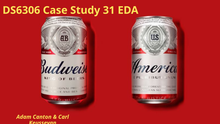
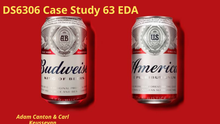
31: 31 -> 63
